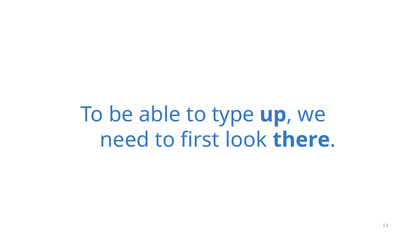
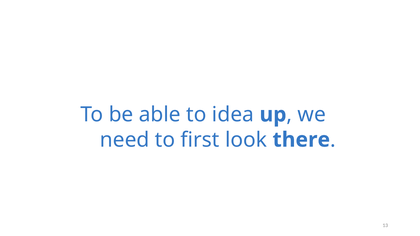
type: type -> idea
